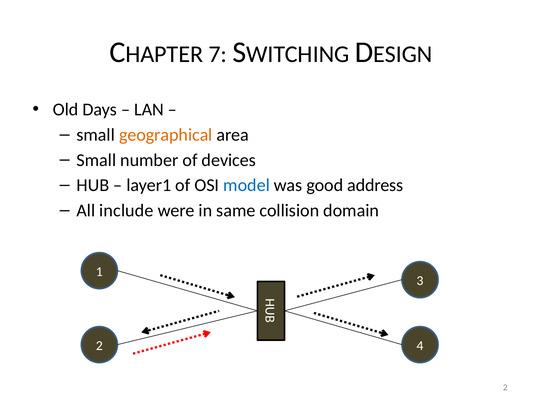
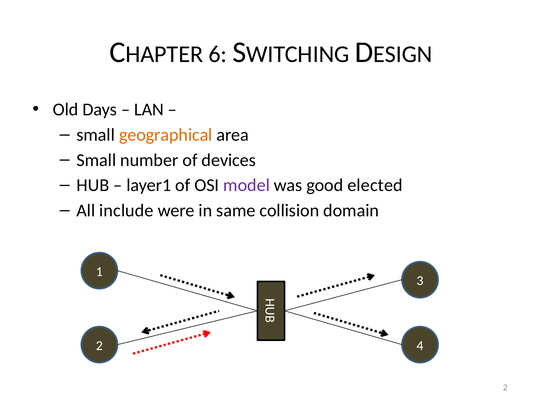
7: 7 -> 6
model colour: blue -> purple
address: address -> elected
